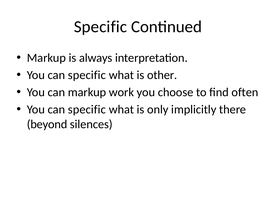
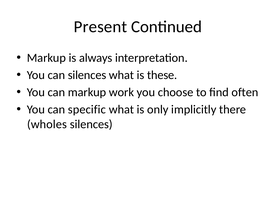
Specific at (100, 27): Specific -> Present
specific at (87, 75): specific -> silences
other: other -> these
beyond: beyond -> wholes
